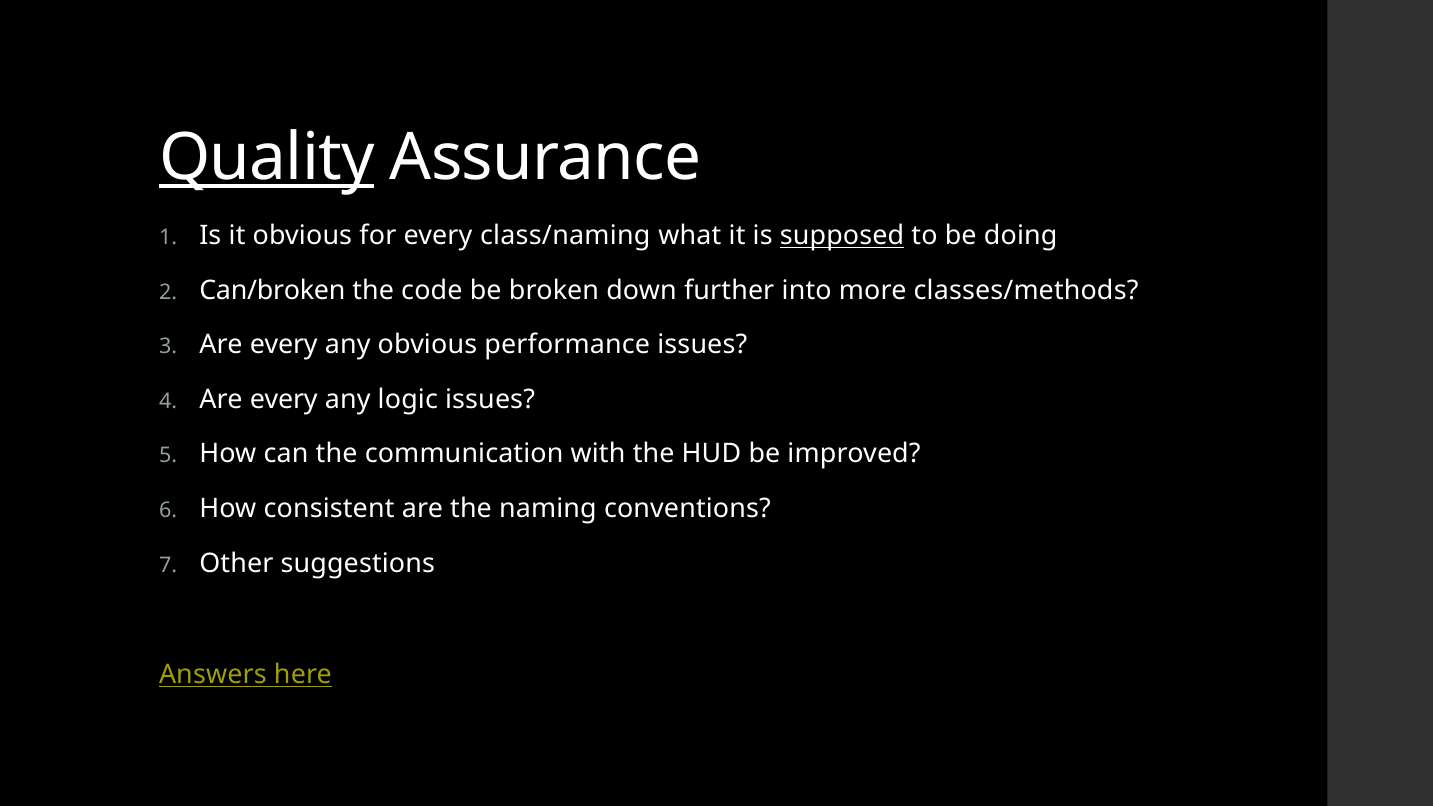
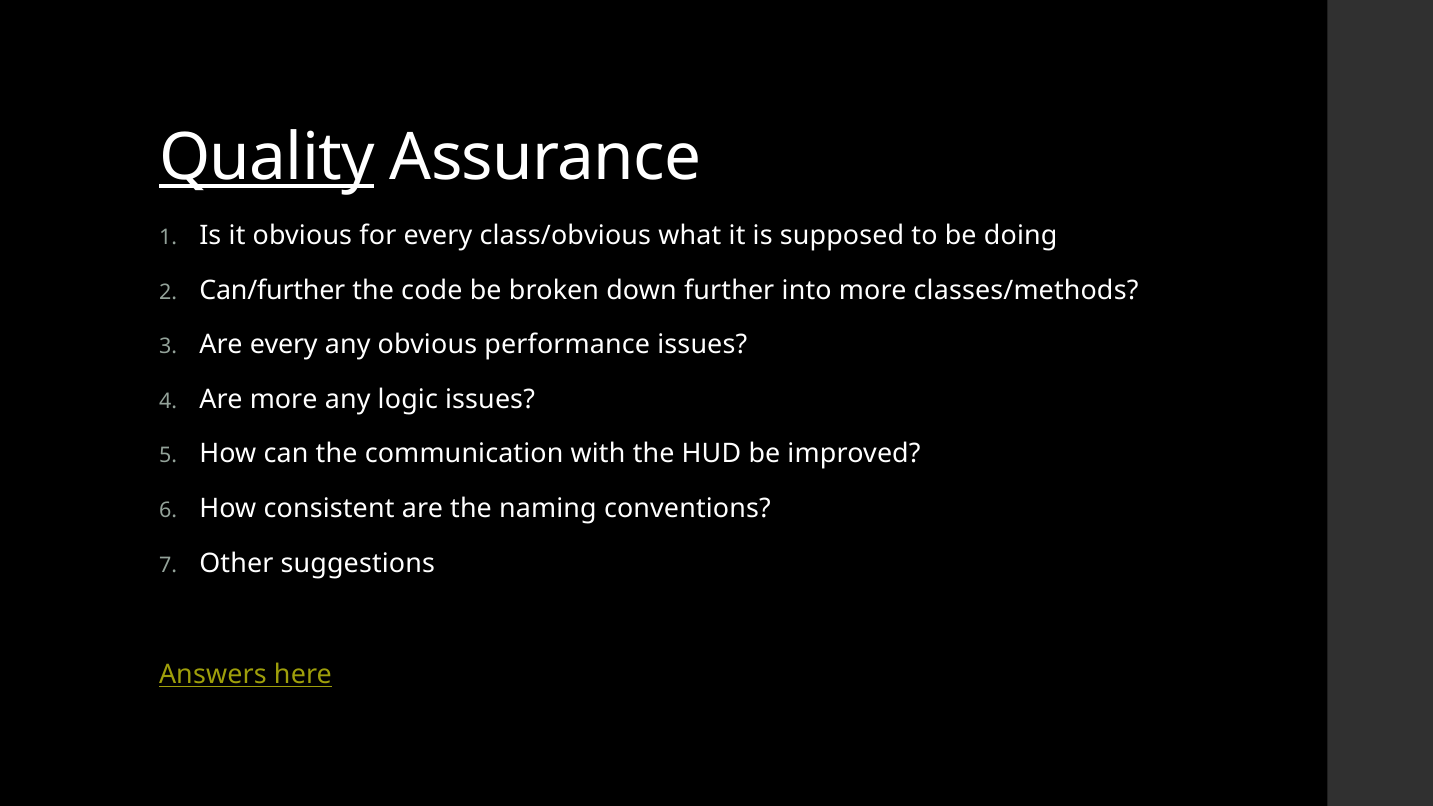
class/naming: class/naming -> class/obvious
supposed underline: present -> none
Can/broken: Can/broken -> Can/further
every at (284, 400): every -> more
